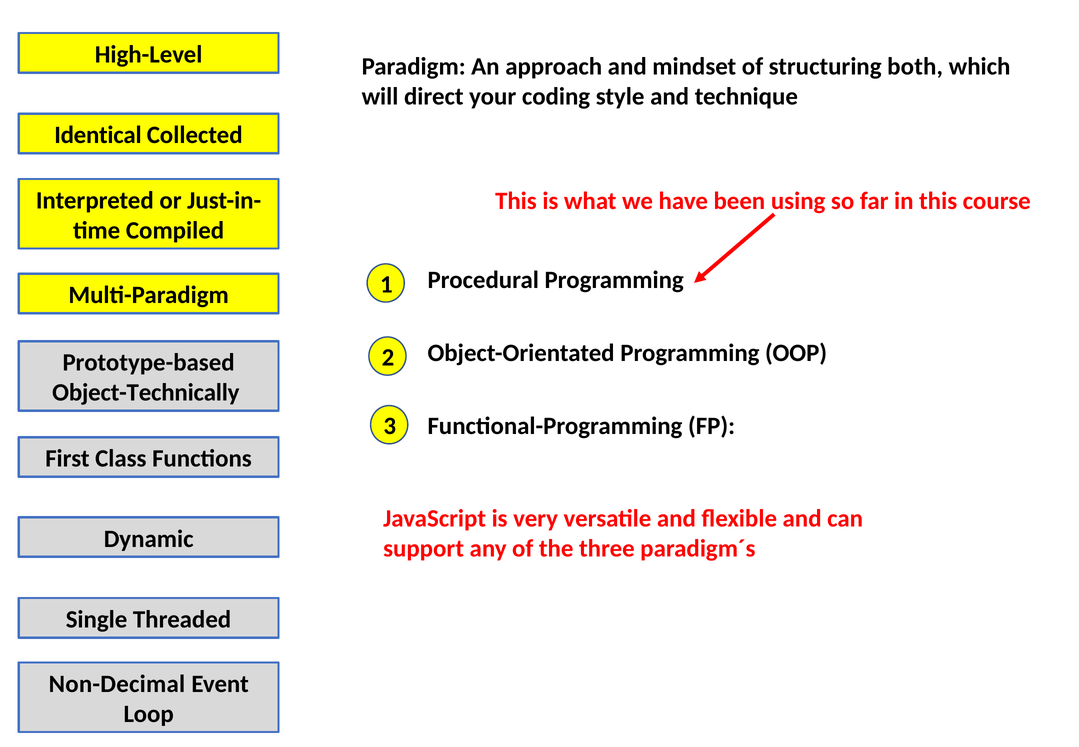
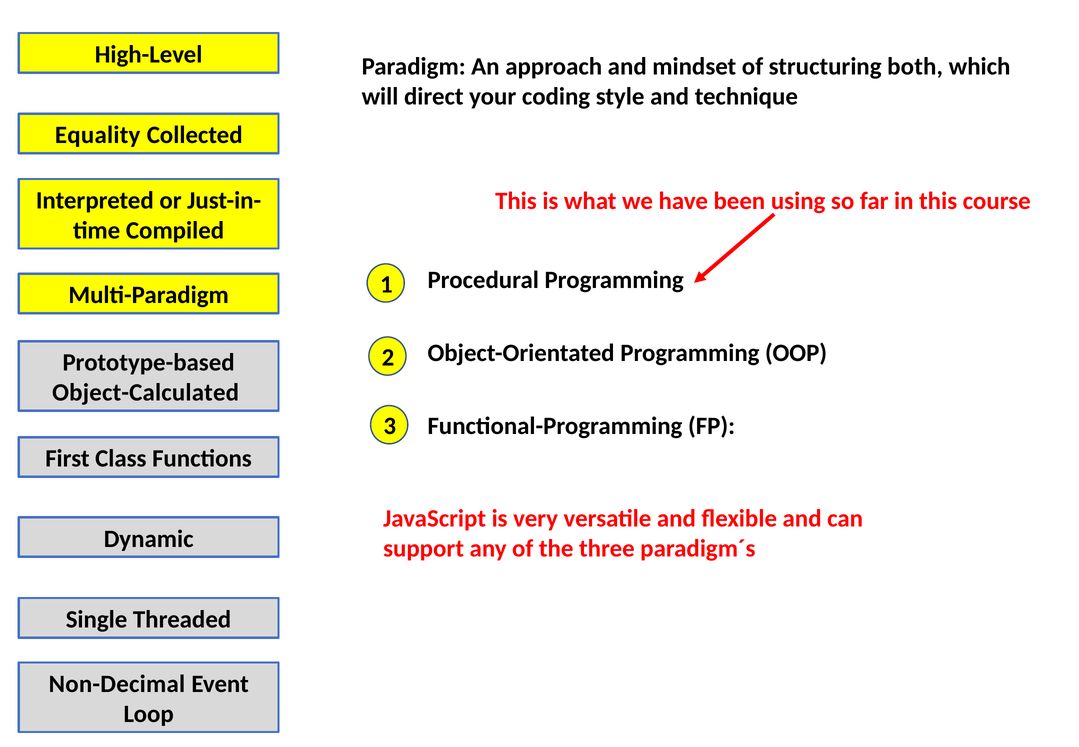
Identical: Identical -> Equality
Object-Technically: Object-Technically -> Object-Calculated
